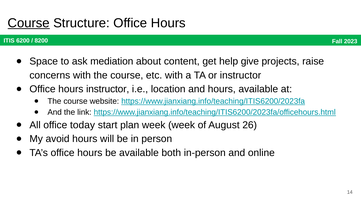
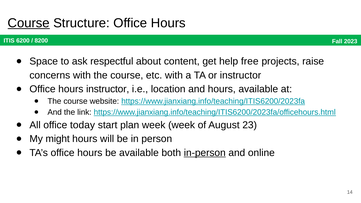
mediation: mediation -> respectful
give: give -> free
26: 26 -> 23
avoid: avoid -> might
in-person underline: none -> present
